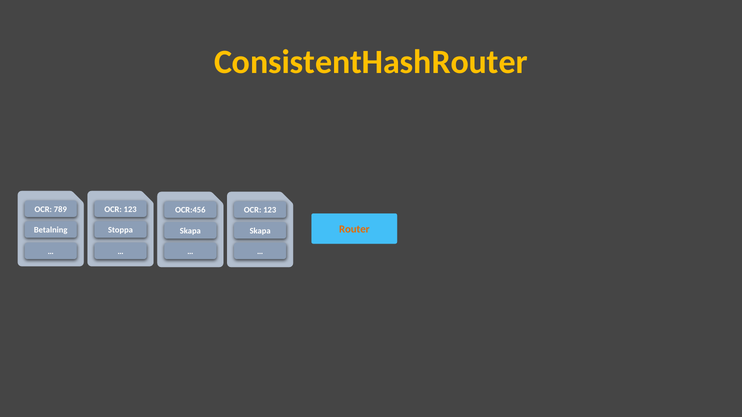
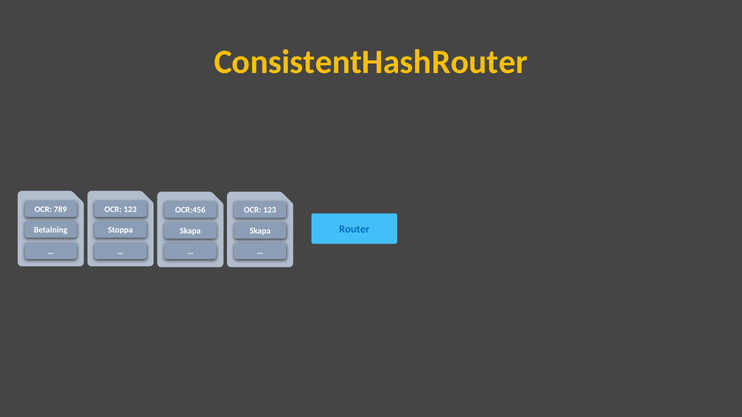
Router colour: orange -> blue
